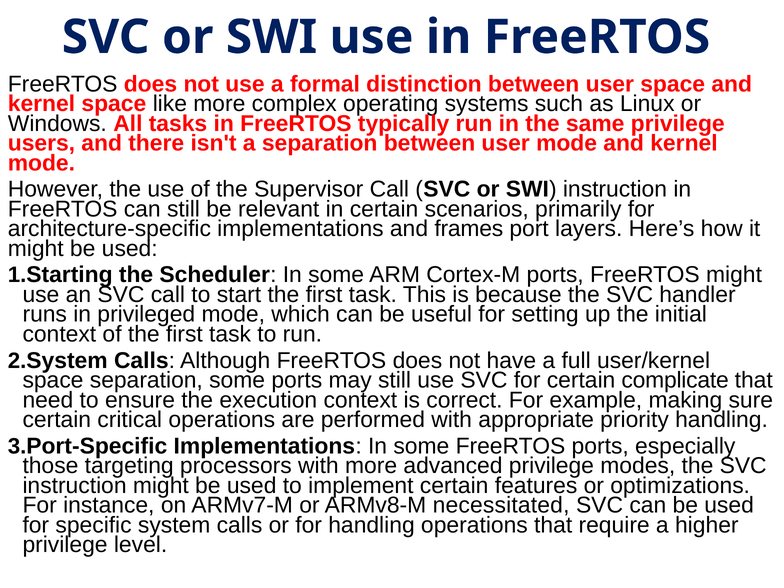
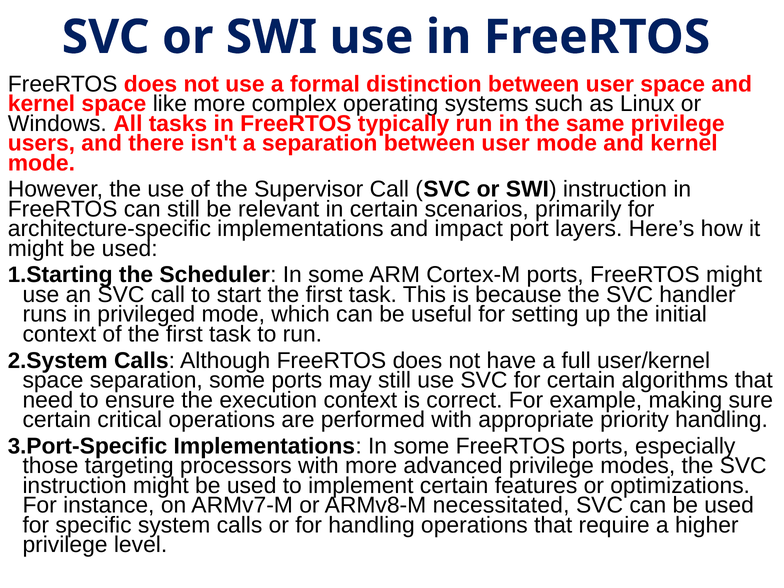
frames: frames -> impact
complicate: complicate -> algorithms
